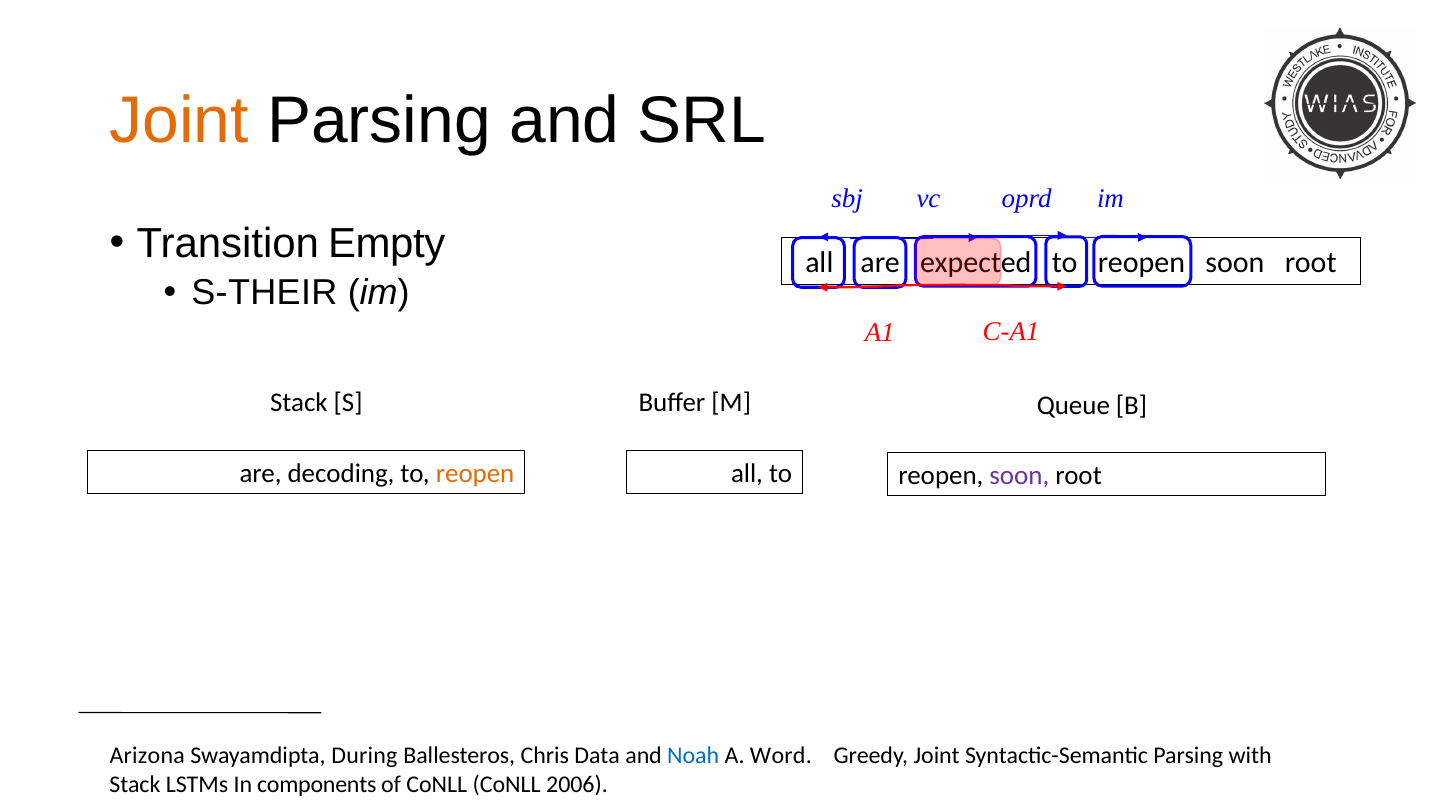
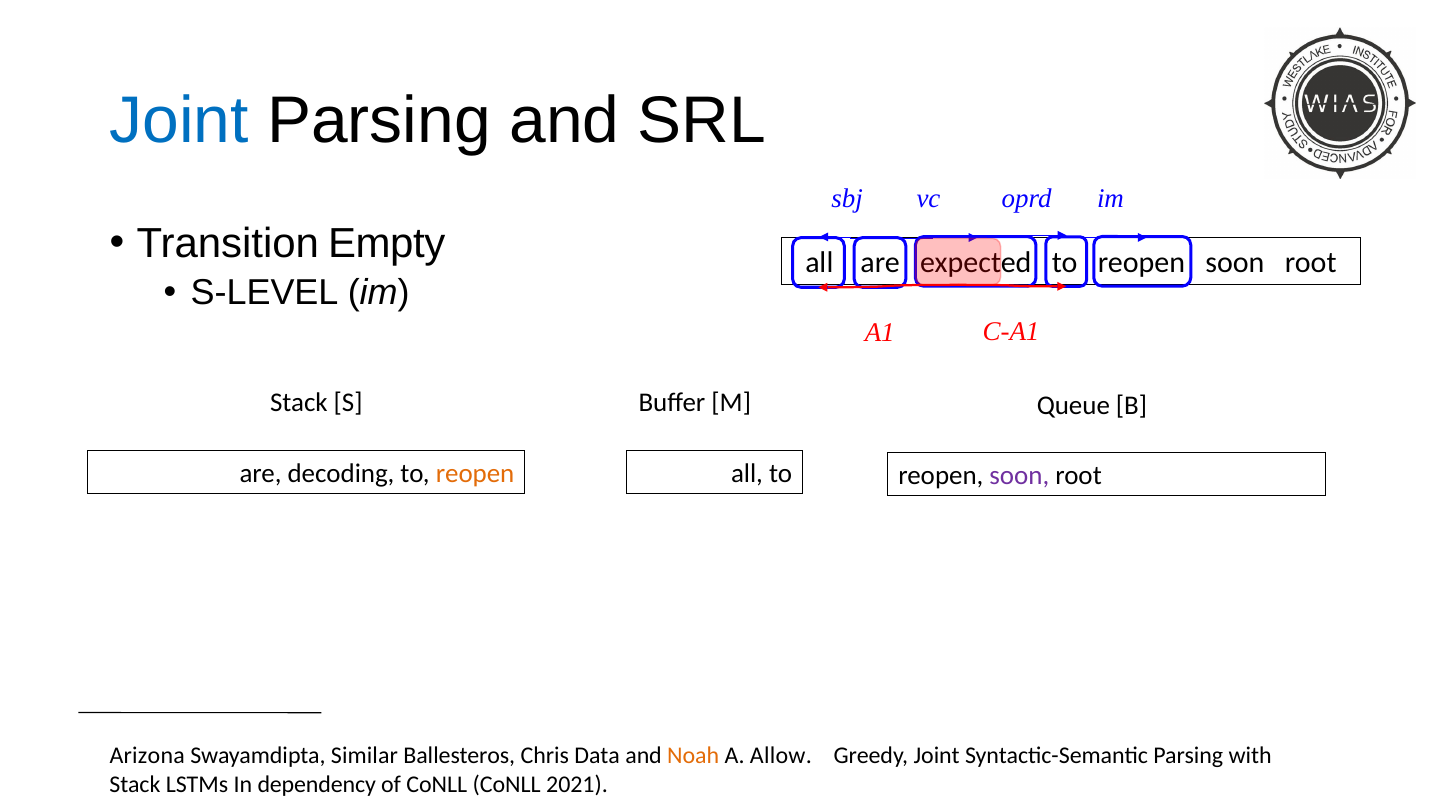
Joint at (179, 121) colour: orange -> blue
S-THEIR: S-THEIR -> S-LEVEL
During: During -> Similar
Noah colour: blue -> orange
Word: Word -> Allow
components: components -> dependency
2006: 2006 -> 2021
